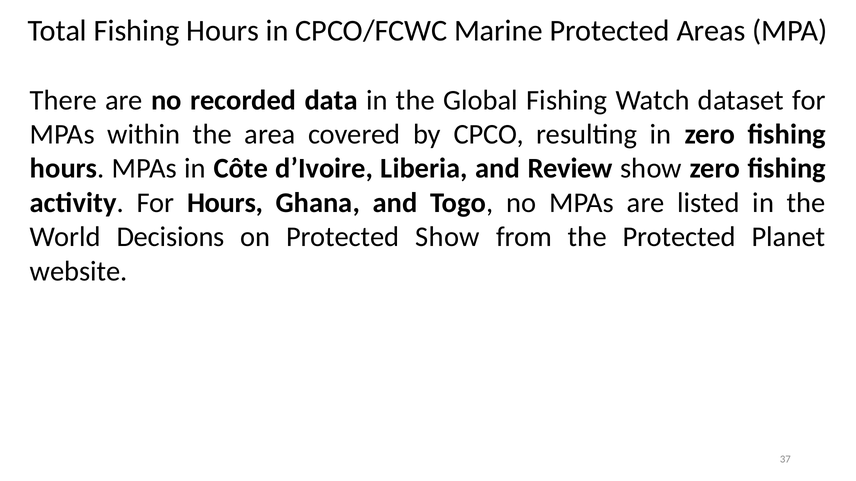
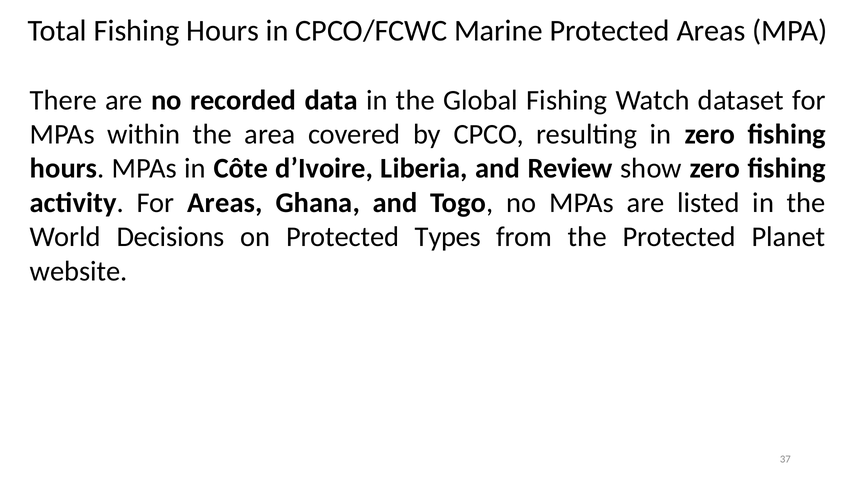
For Hours: Hours -> Areas
Protected Show: Show -> Types
